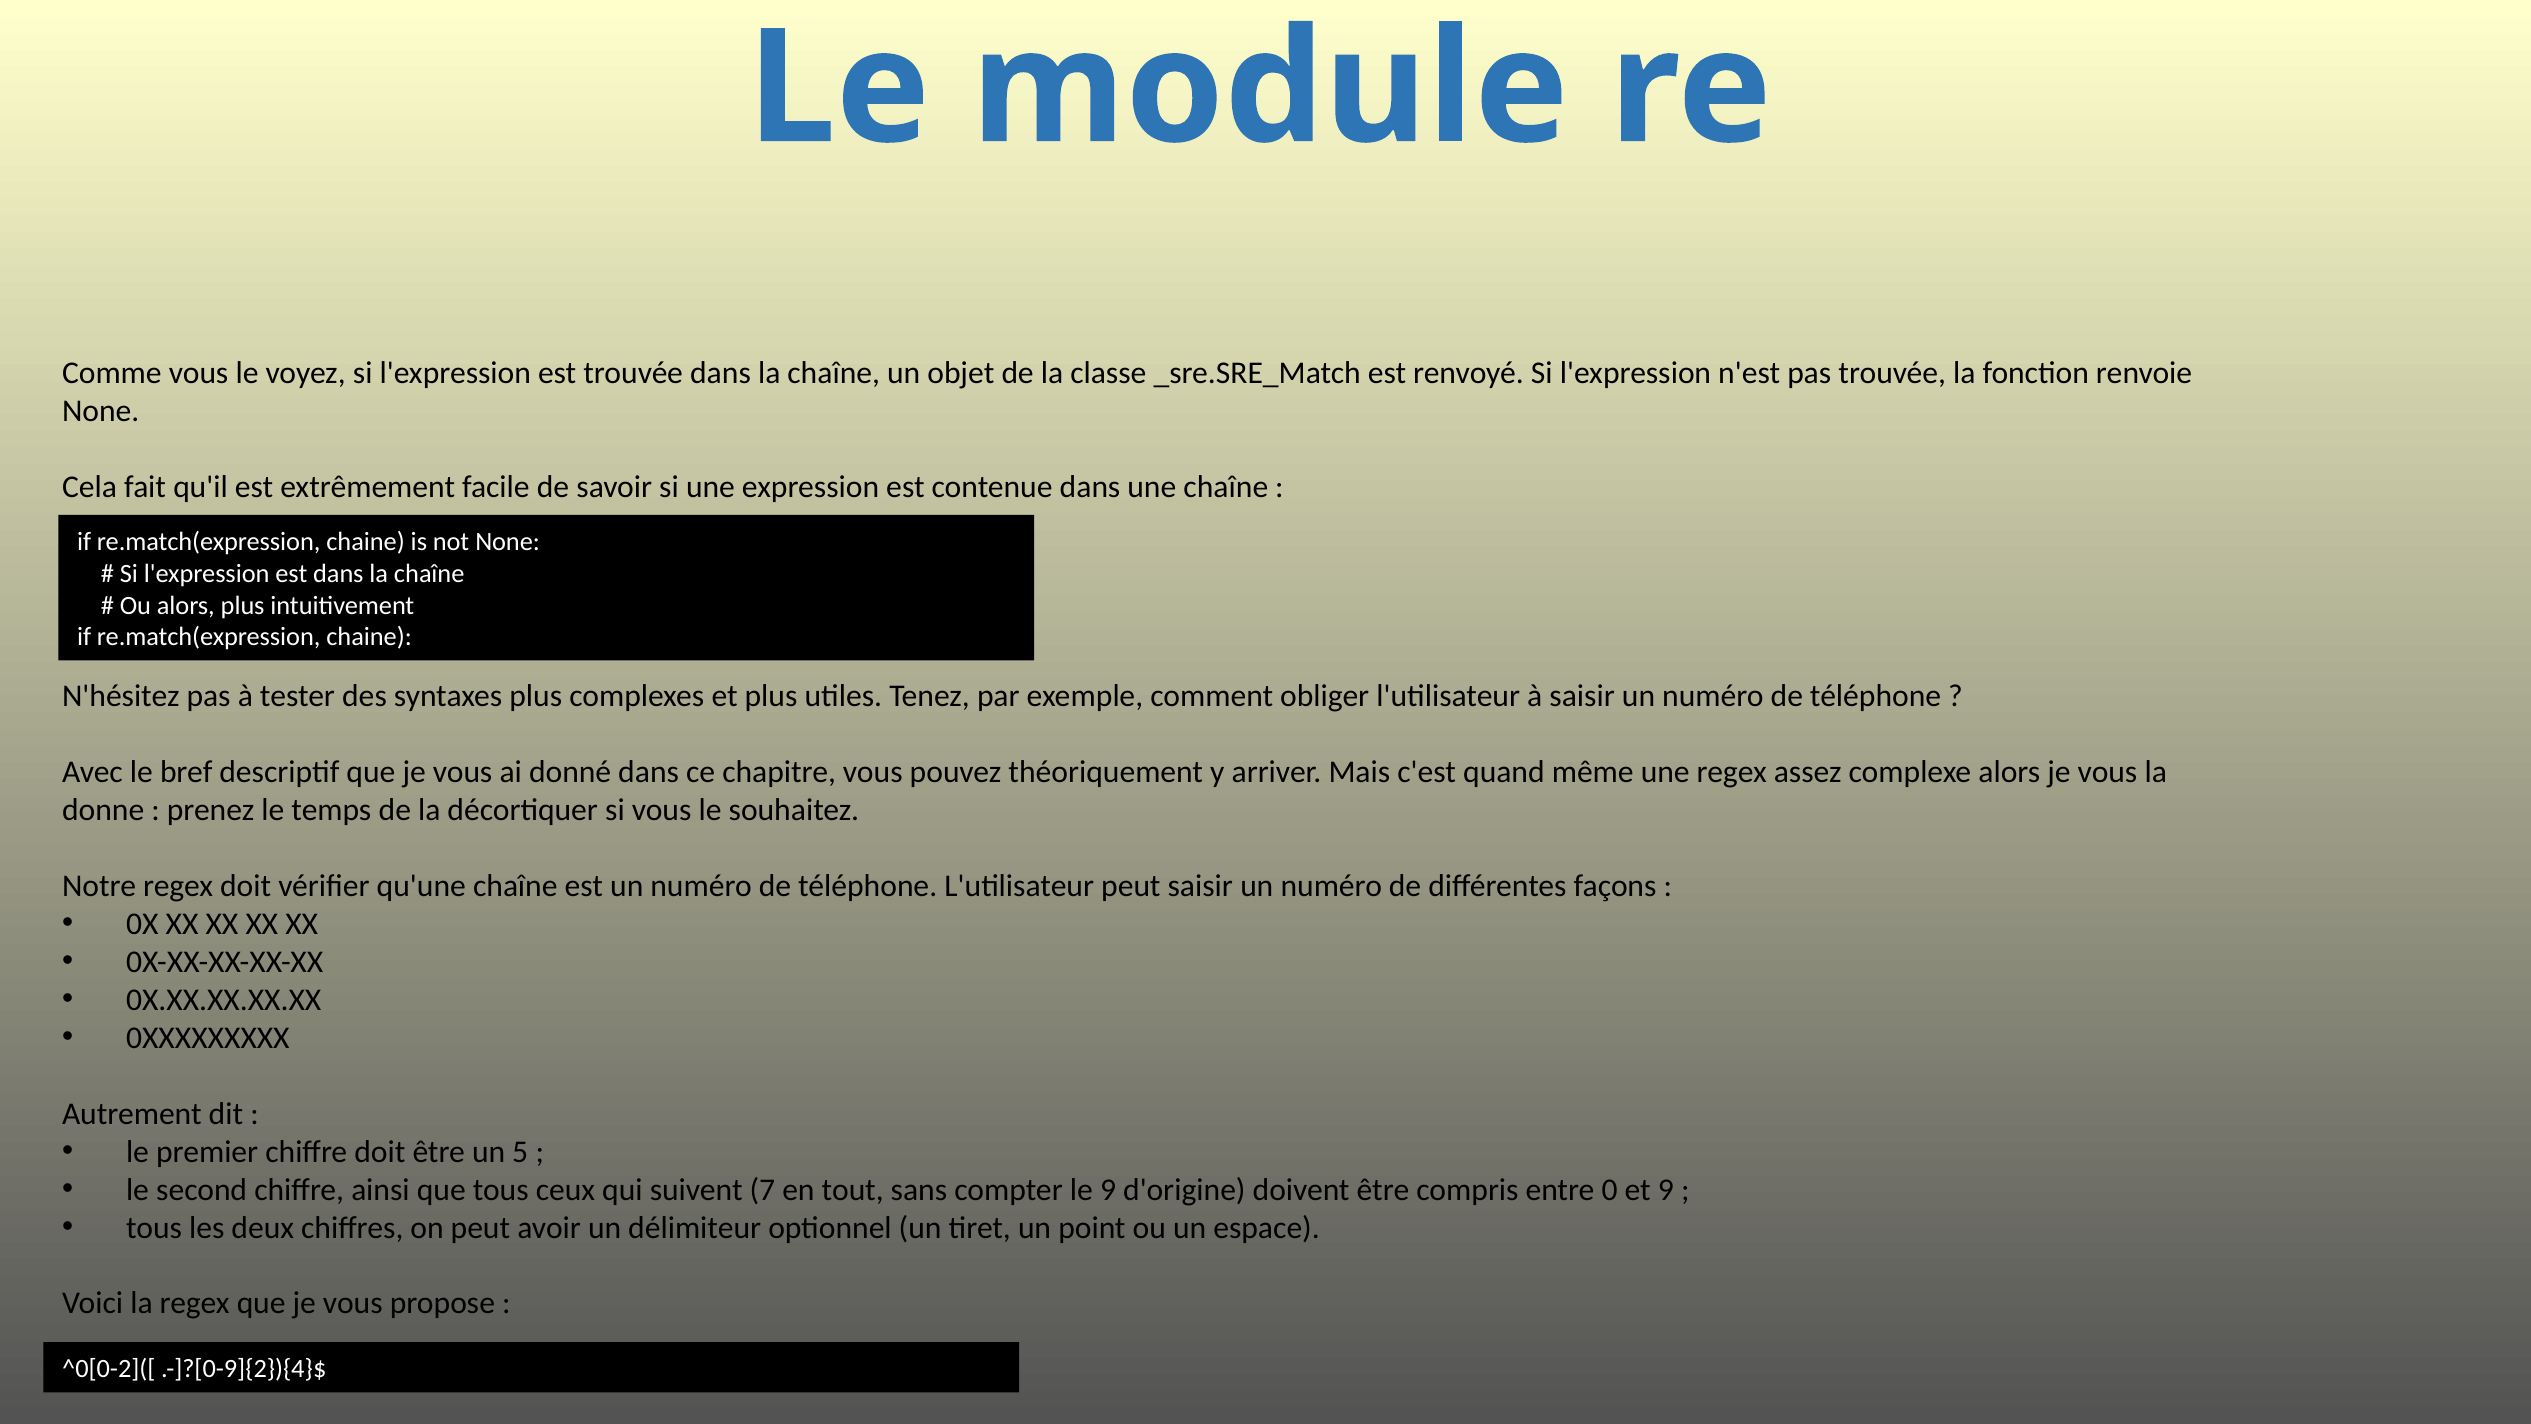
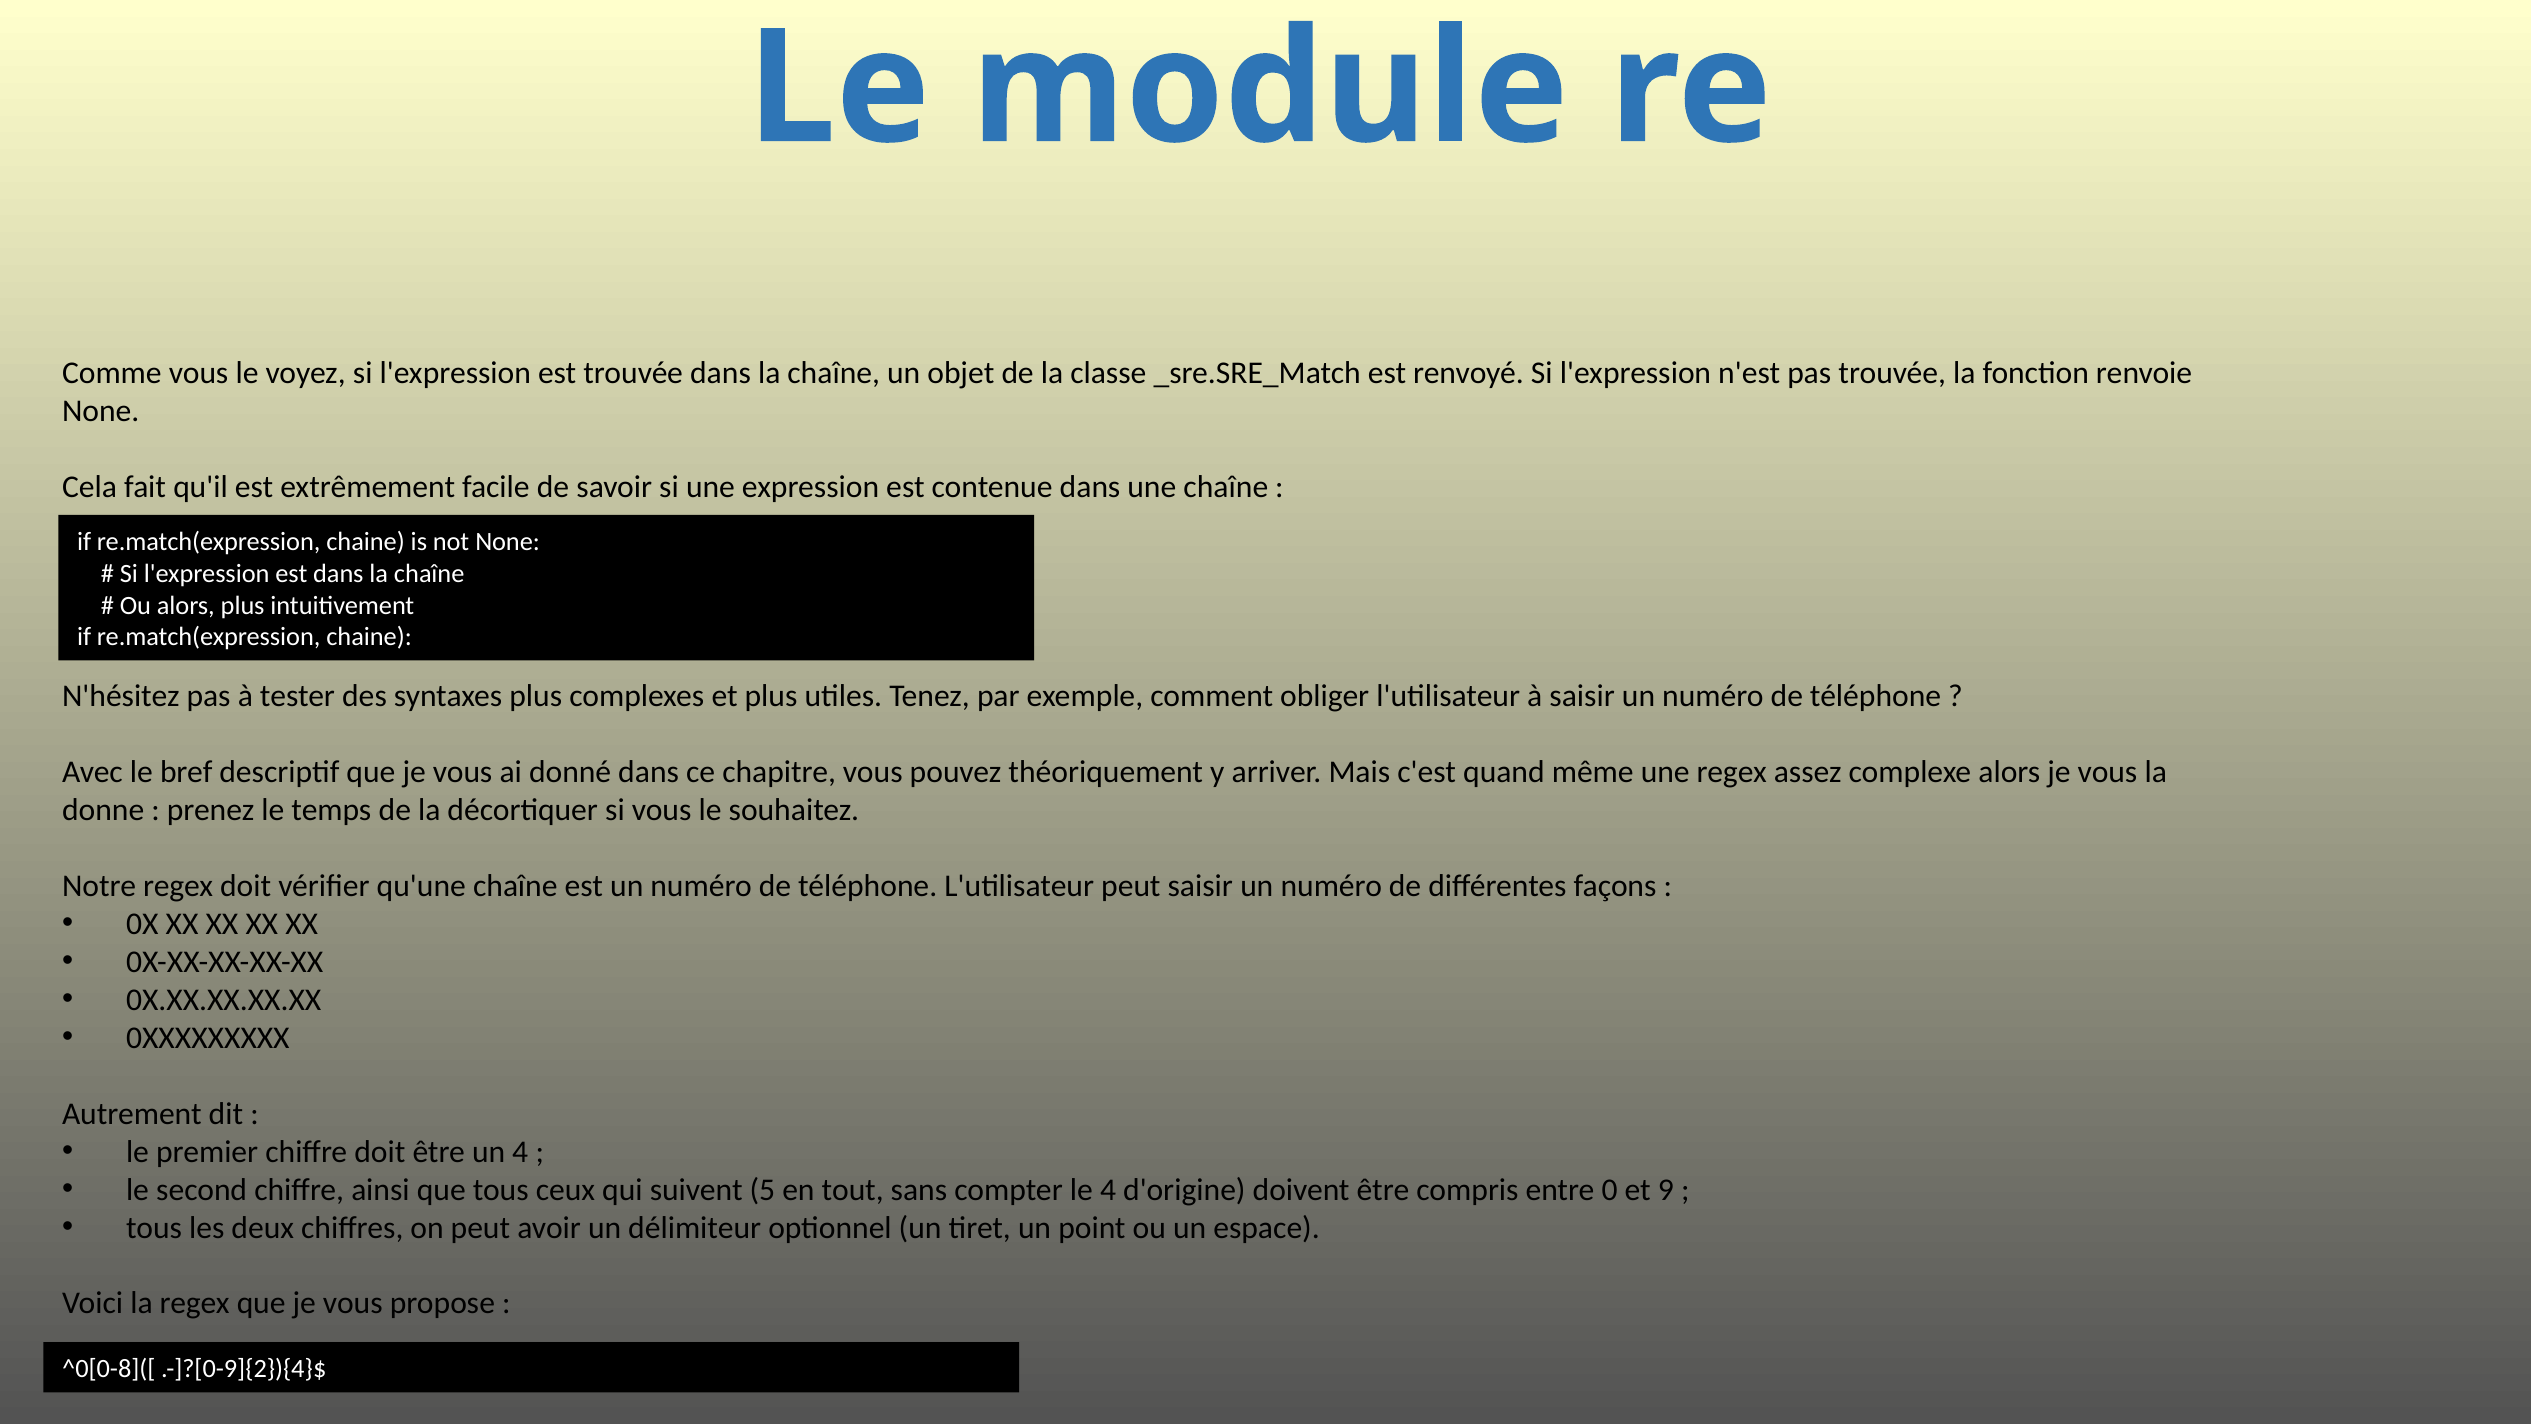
un 5: 5 -> 4
7: 7 -> 5
le 9: 9 -> 4
^0[0-2]([: ^0[0-2]([ -> ^0[0-8]([
